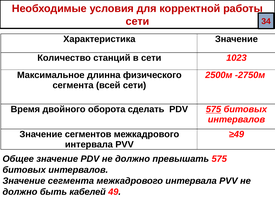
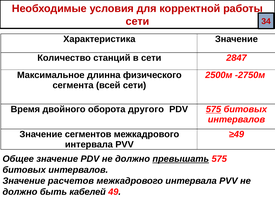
1023: 1023 -> 2847
сделать: сделать -> другого
превышать underline: none -> present
Значение сегмента: сегмента -> расчетов
